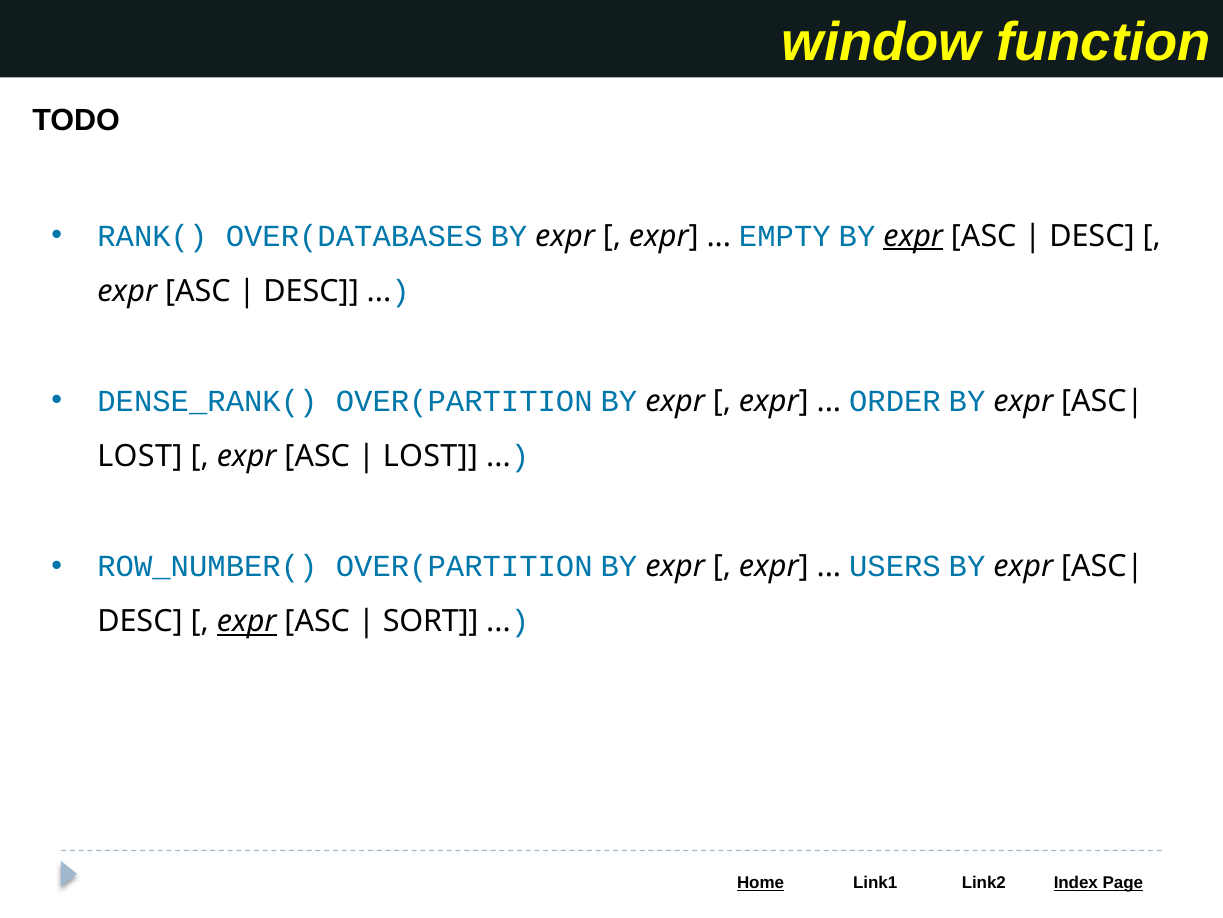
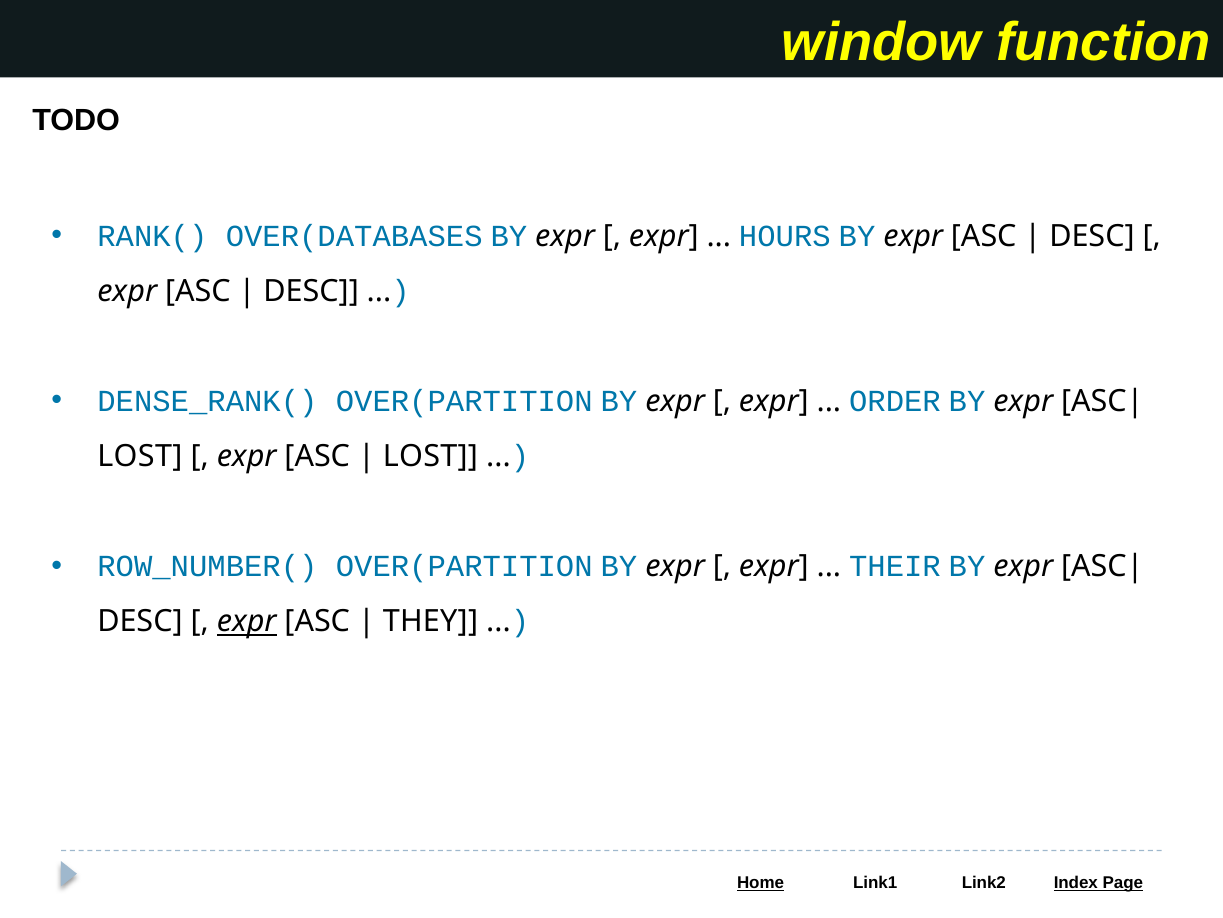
EMPTY: EMPTY -> HOURS
expr at (913, 236) underline: present -> none
USERS: USERS -> THEIR
SORT: SORT -> THEY
